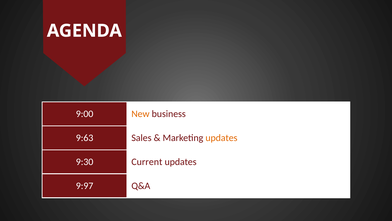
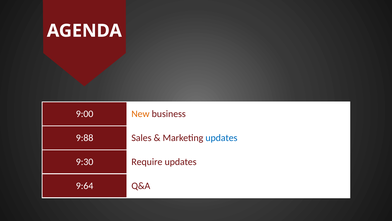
9:63: 9:63 -> 9:88
updates at (221, 138) colour: orange -> blue
Current: Current -> Require
9:97: 9:97 -> 9:64
